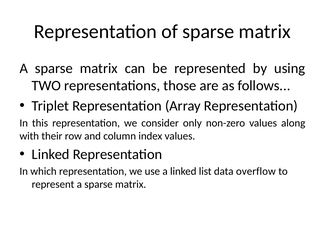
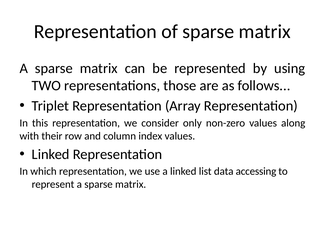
overflow: overflow -> accessing
